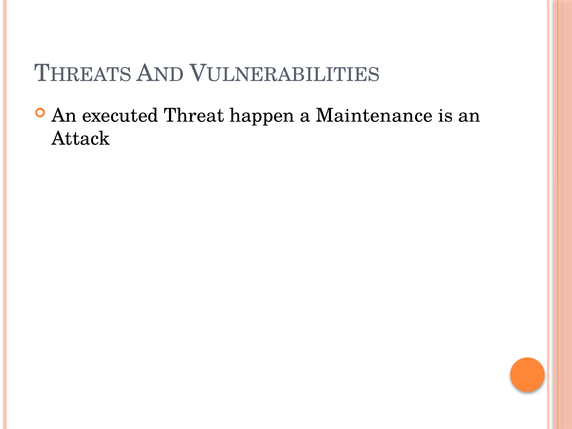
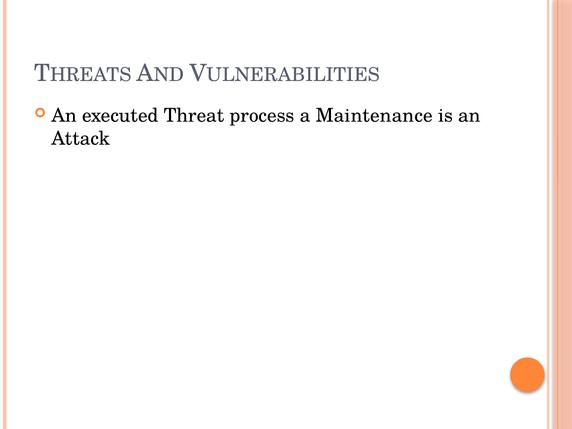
happen: happen -> process
